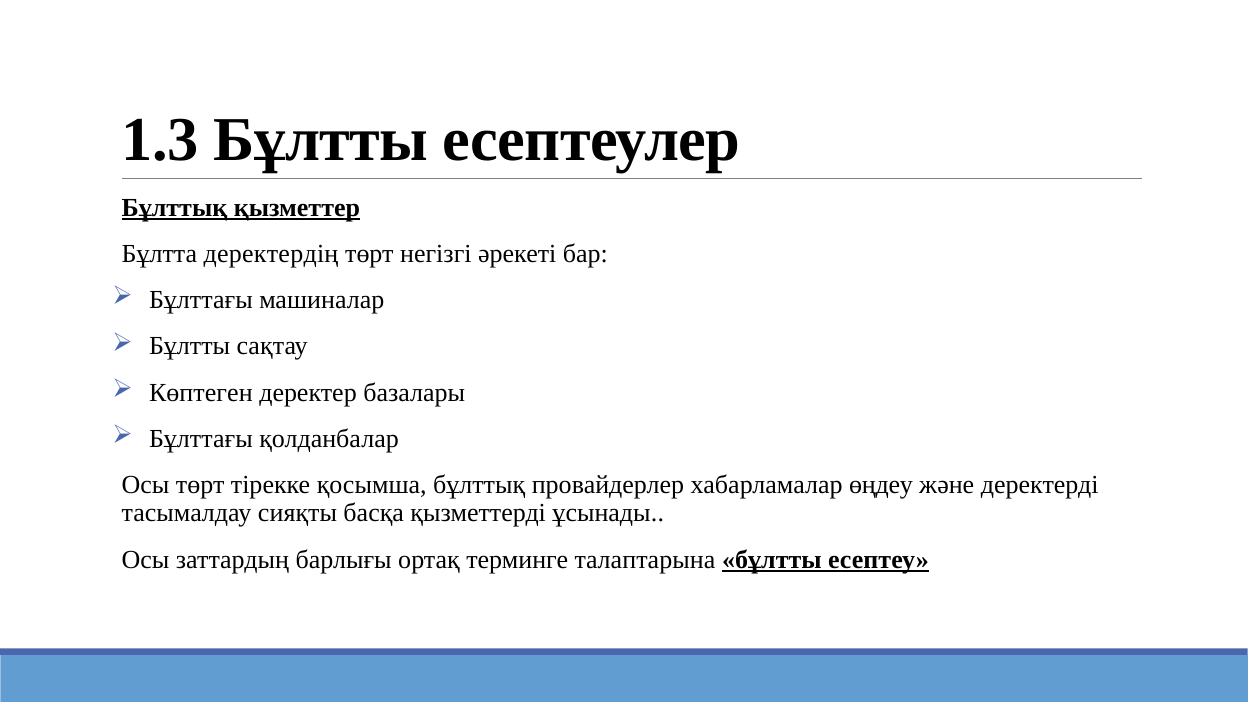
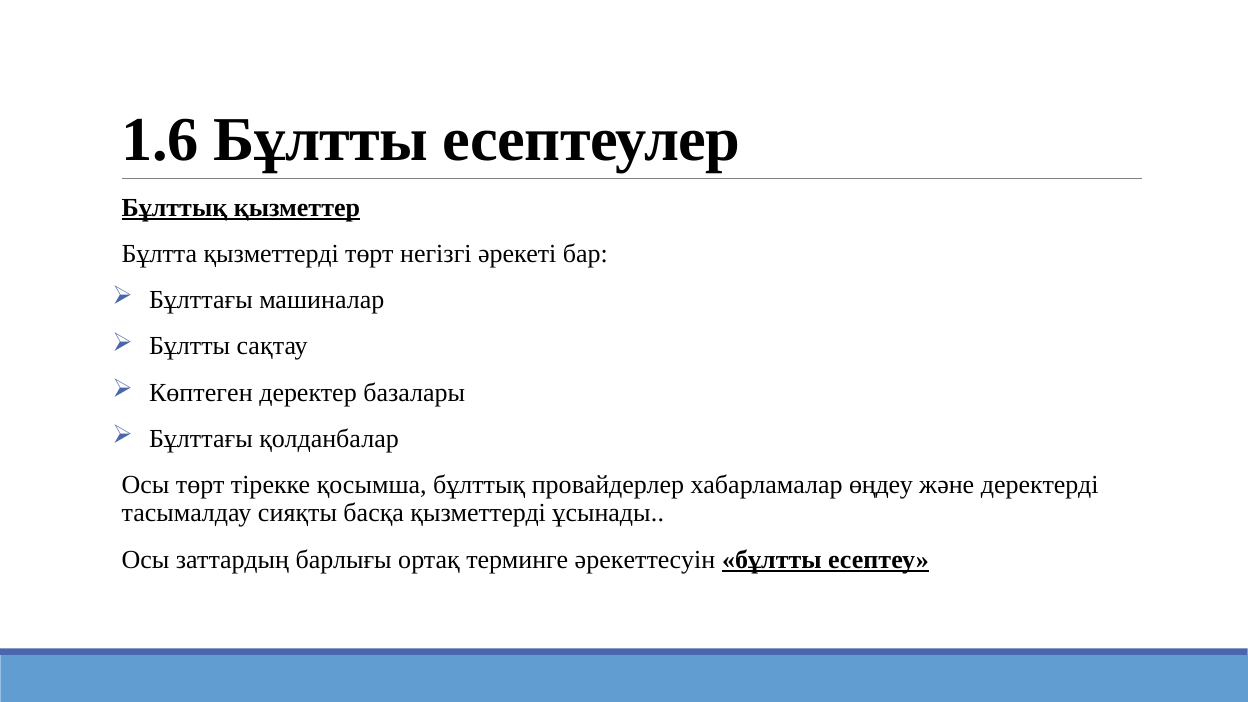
1.3: 1.3 -> 1.6
Бұлтта деректердің: деректердің -> қызметтерді
талаптарына: талаптарына -> әрекеттесуін
